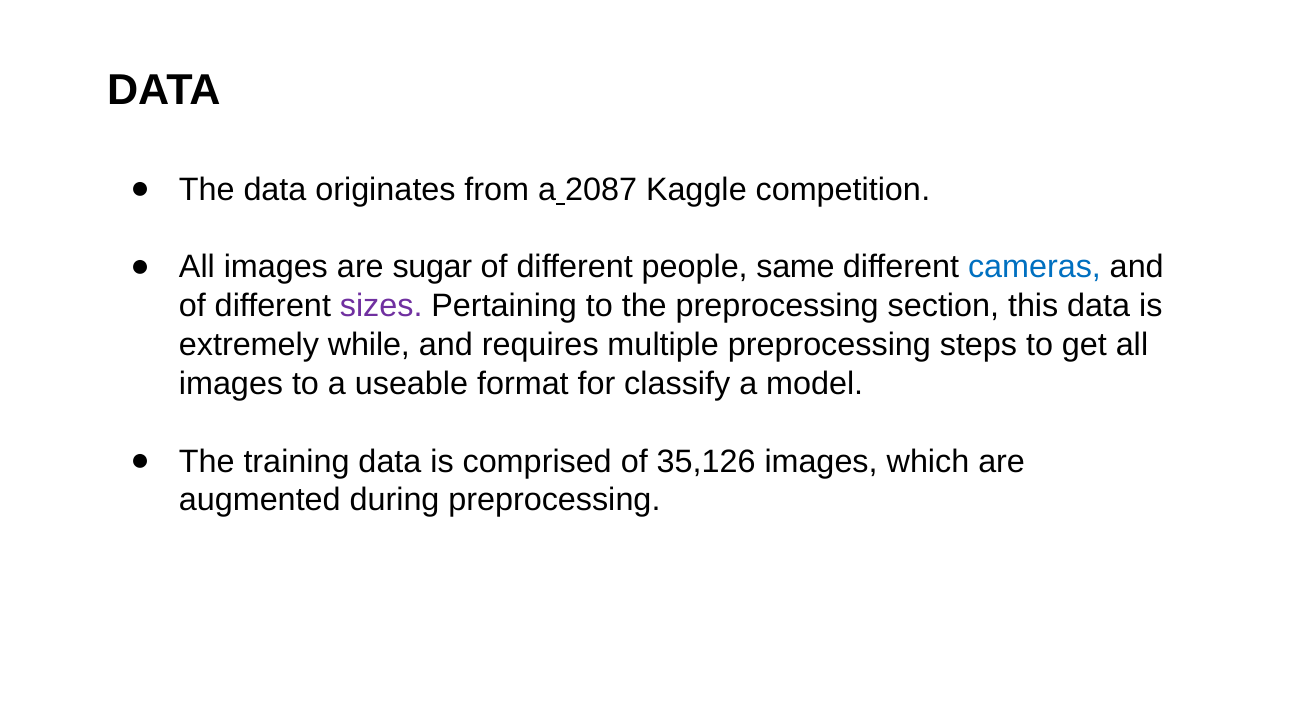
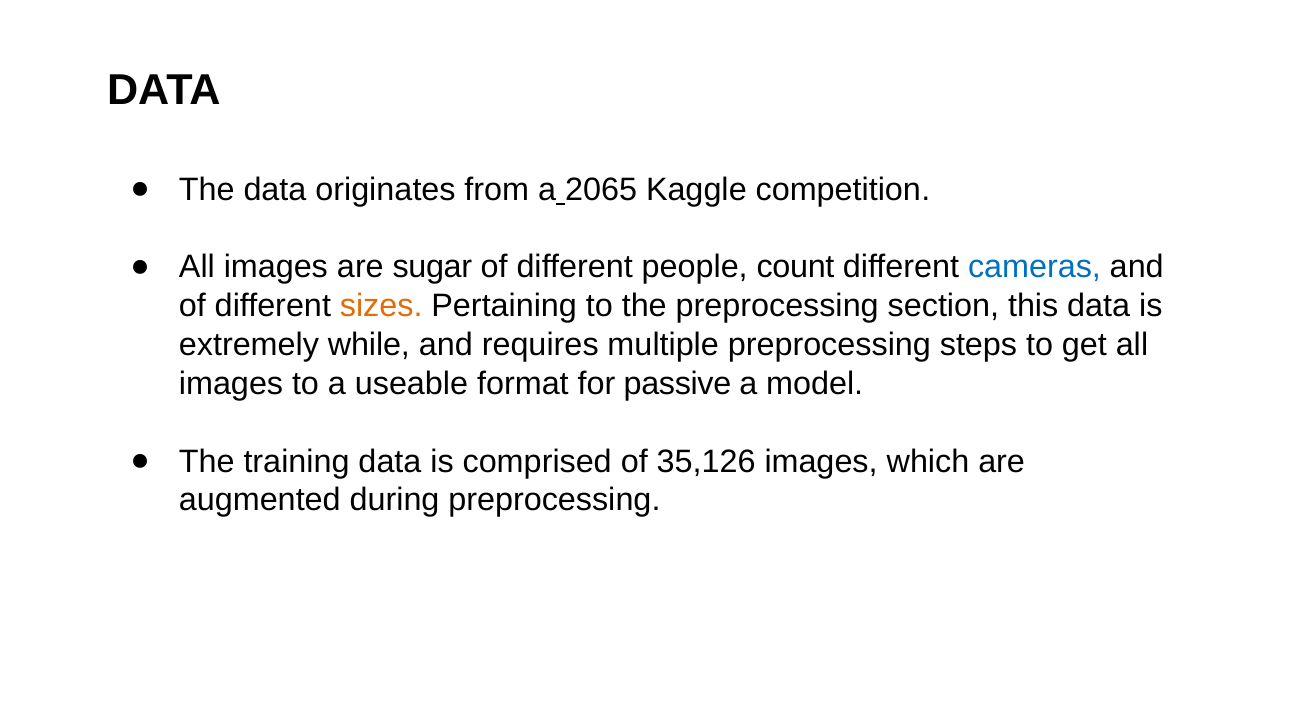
2087: 2087 -> 2065
same: same -> count
sizes colour: purple -> orange
classify: classify -> passive
